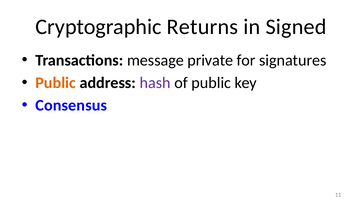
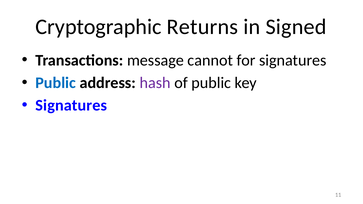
private: private -> cannot
Public at (56, 83) colour: orange -> blue
Consensus at (71, 105): Consensus -> Signatures
